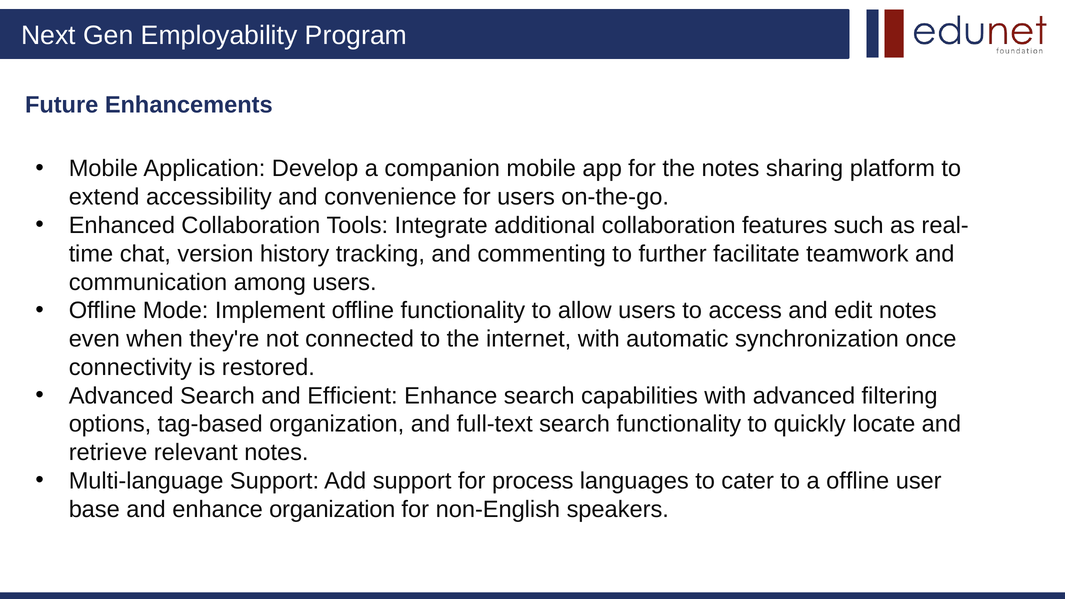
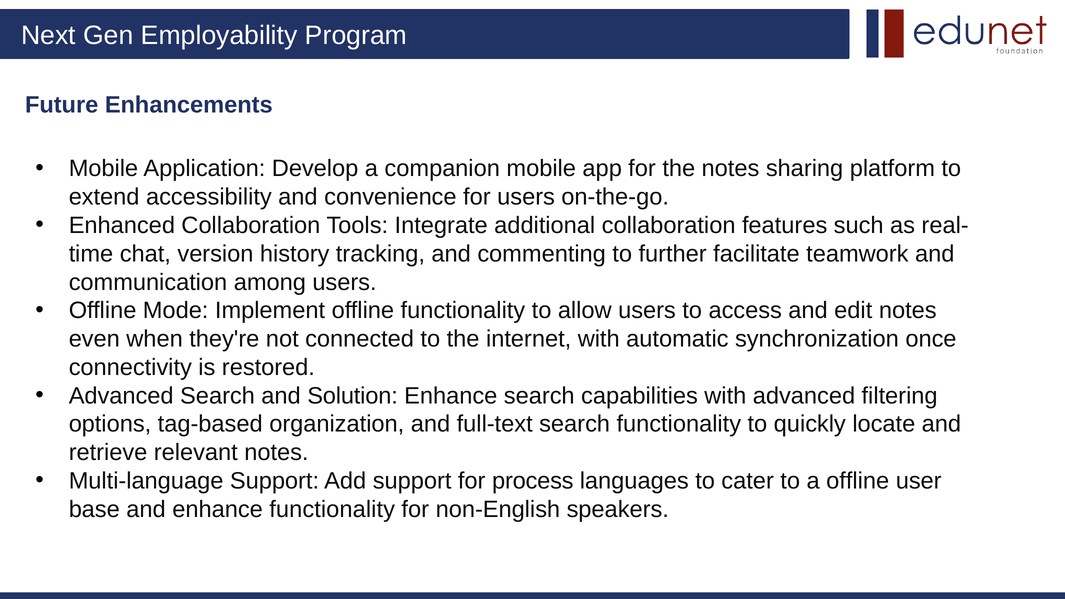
Efficient: Efficient -> Solution
enhance organization: organization -> functionality
